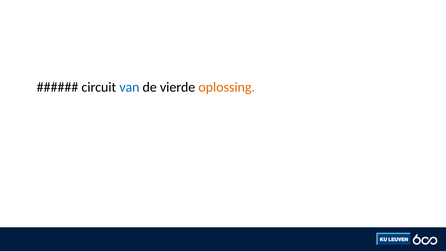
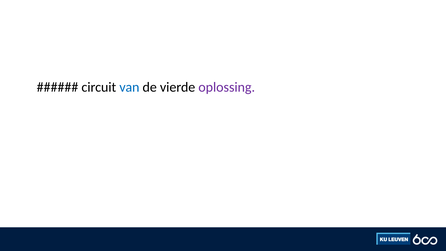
oplossing colour: orange -> purple
